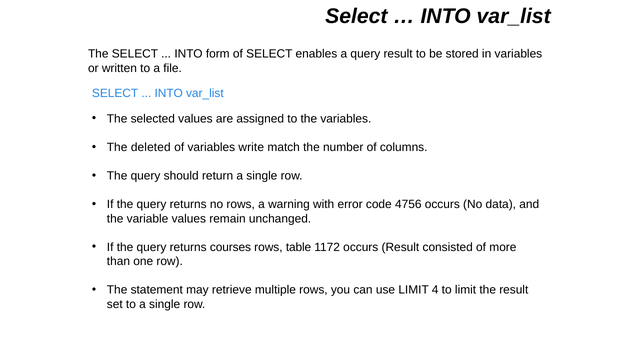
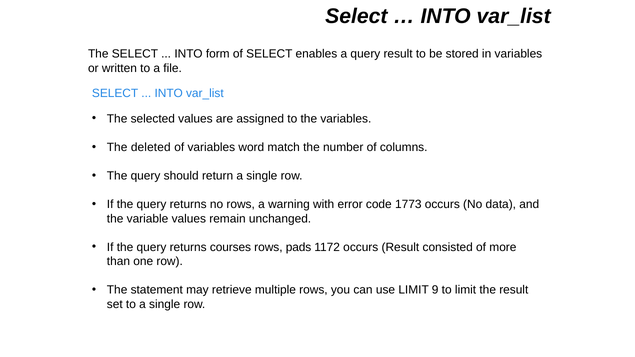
write: write -> word
4756: 4756 -> 1773
table: table -> pads
4: 4 -> 9
